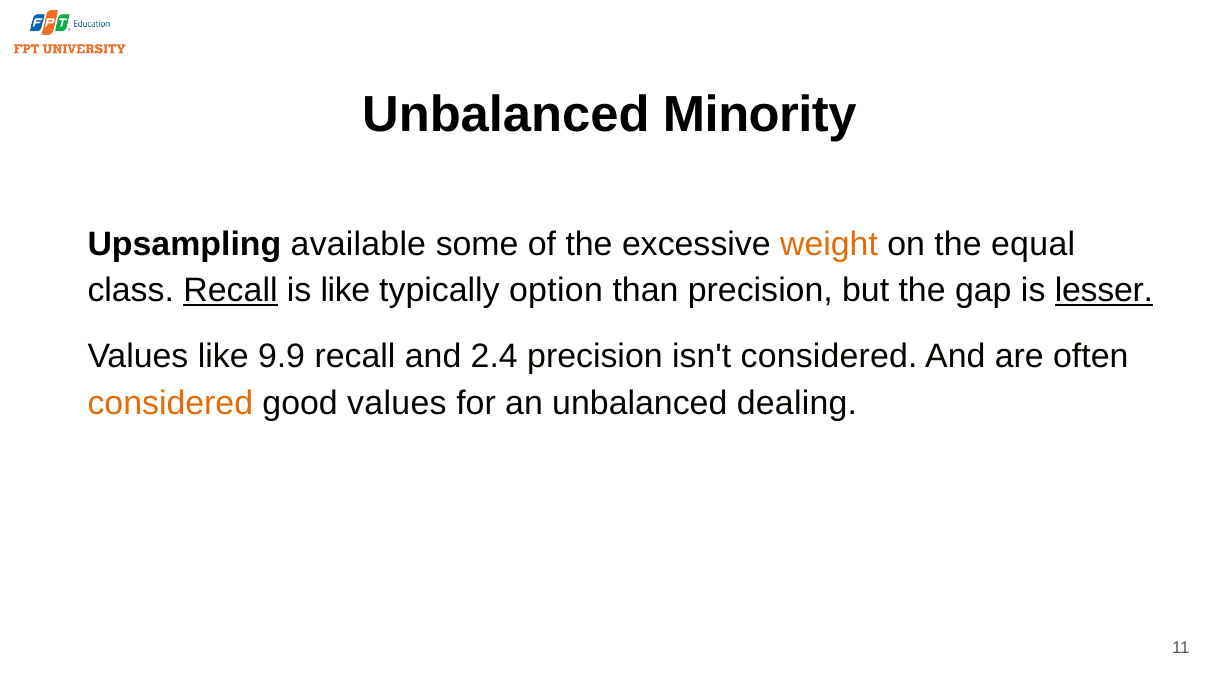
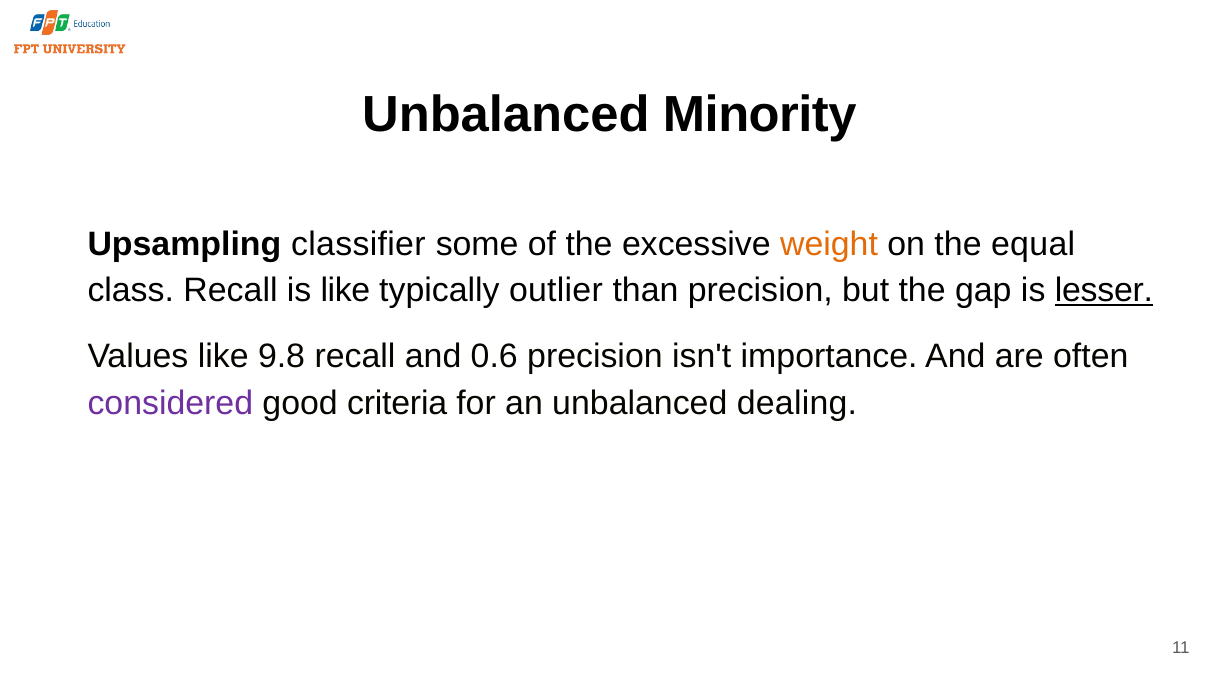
available: available -> classifier
Recall at (230, 291) underline: present -> none
option: option -> outlier
9.9: 9.9 -> 9.8
2.4: 2.4 -> 0.6
isn't considered: considered -> importance
considered at (170, 403) colour: orange -> purple
good values: values -> criteria
